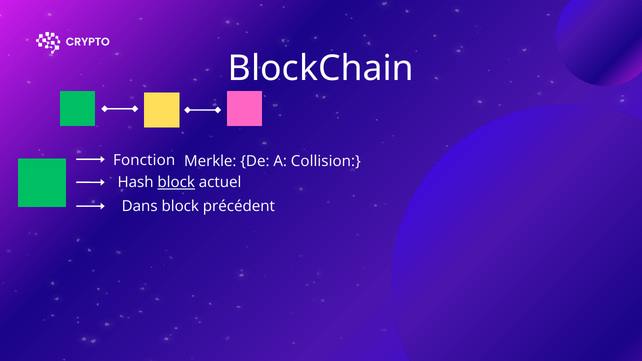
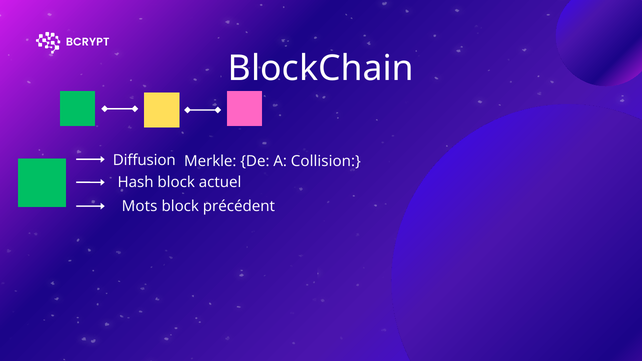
CRYPTO: CRYPTO -> BCRYPT
Fonction: Fonction -> Diffusion
block at (176, 182) underline: present -> none
Dans: Dans -> Mots
